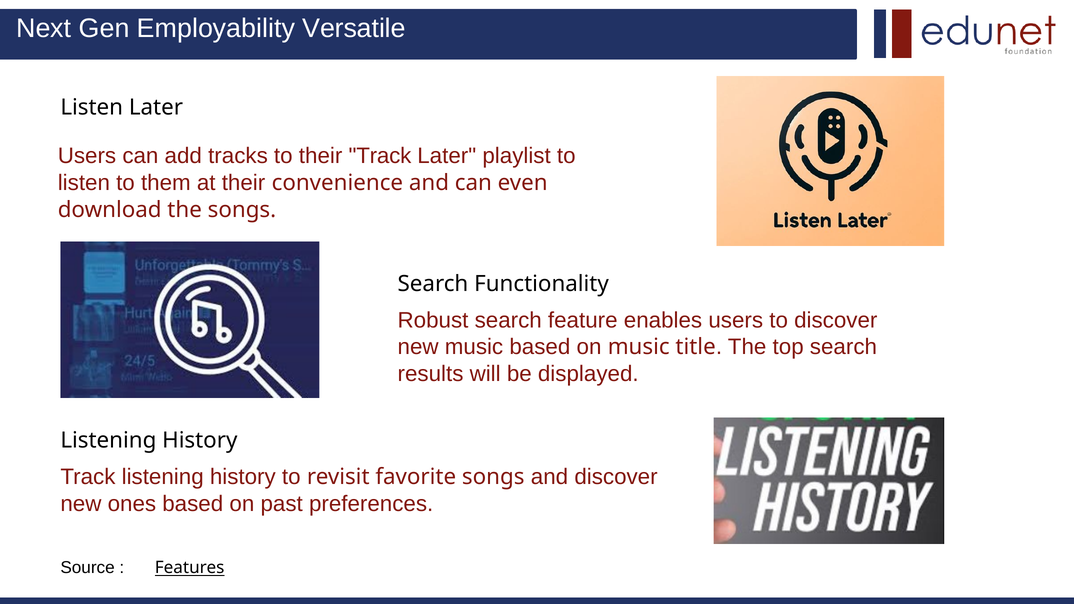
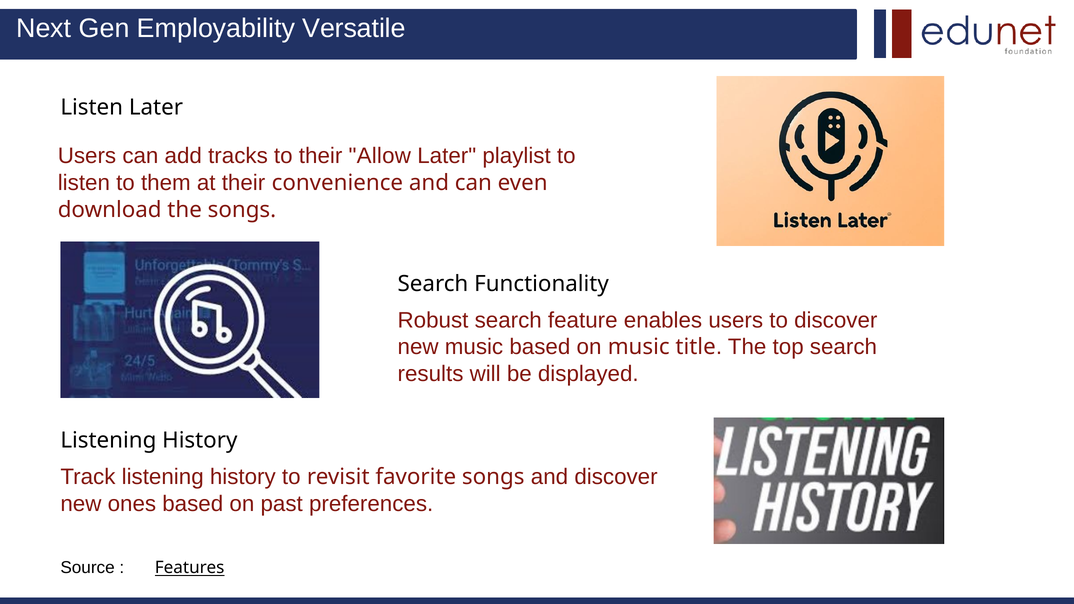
their Track: Track -> Allow
